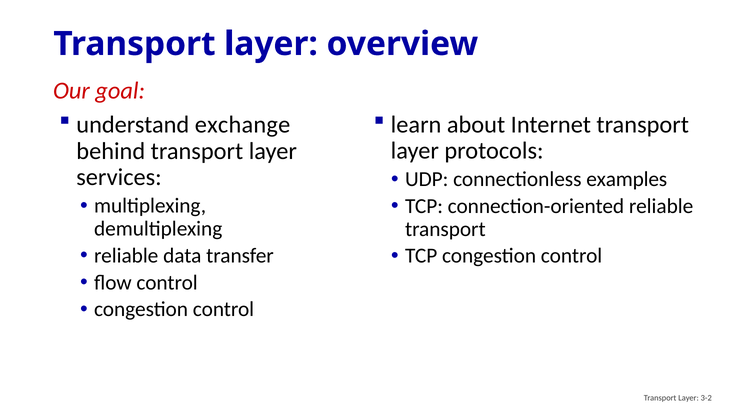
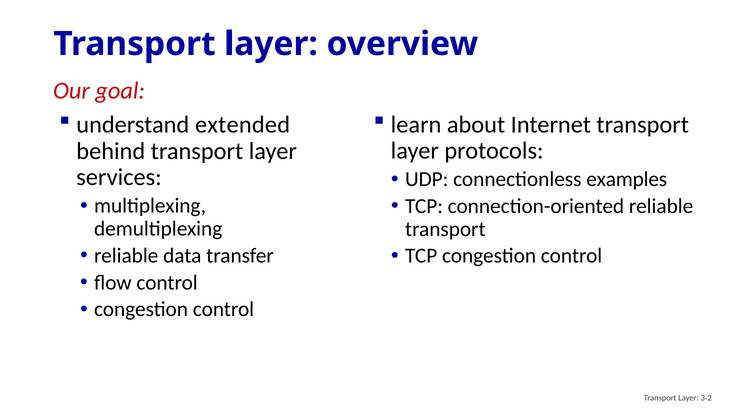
exchange: exchange -> extended
